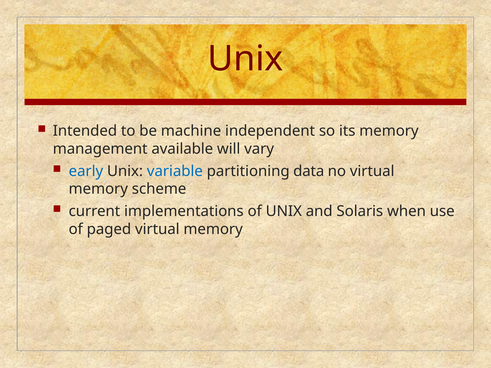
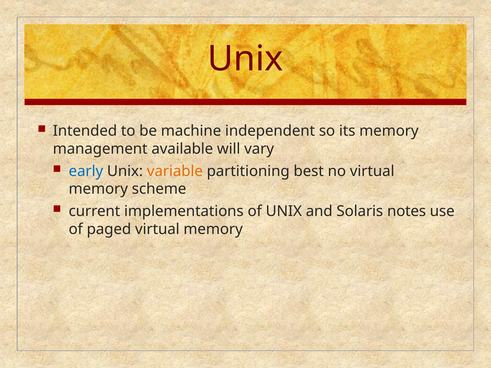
variable colour: blue -> orange
data: data -> best
when: when -> notes
